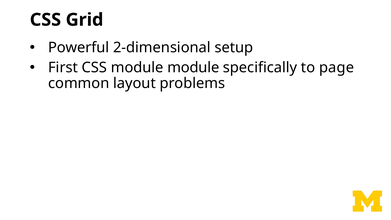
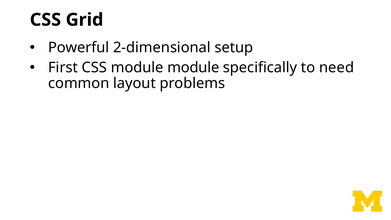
page: page -> need
